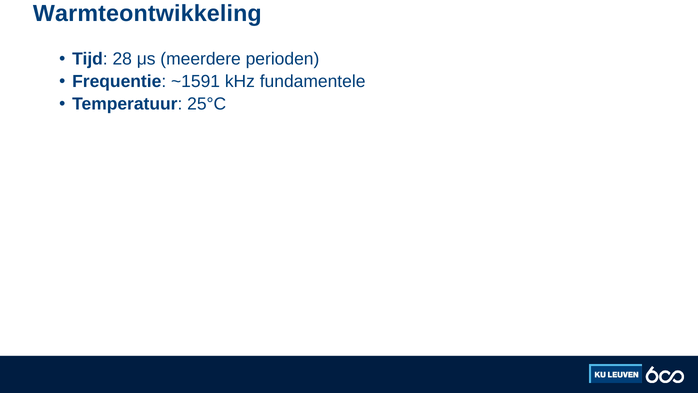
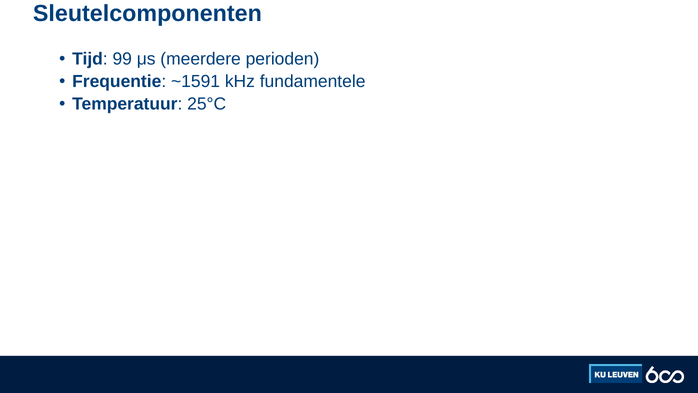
Warmteontwikkeling: Warmteontwikkeling -> Sleutelcomponenten
28: 28 -> 99
